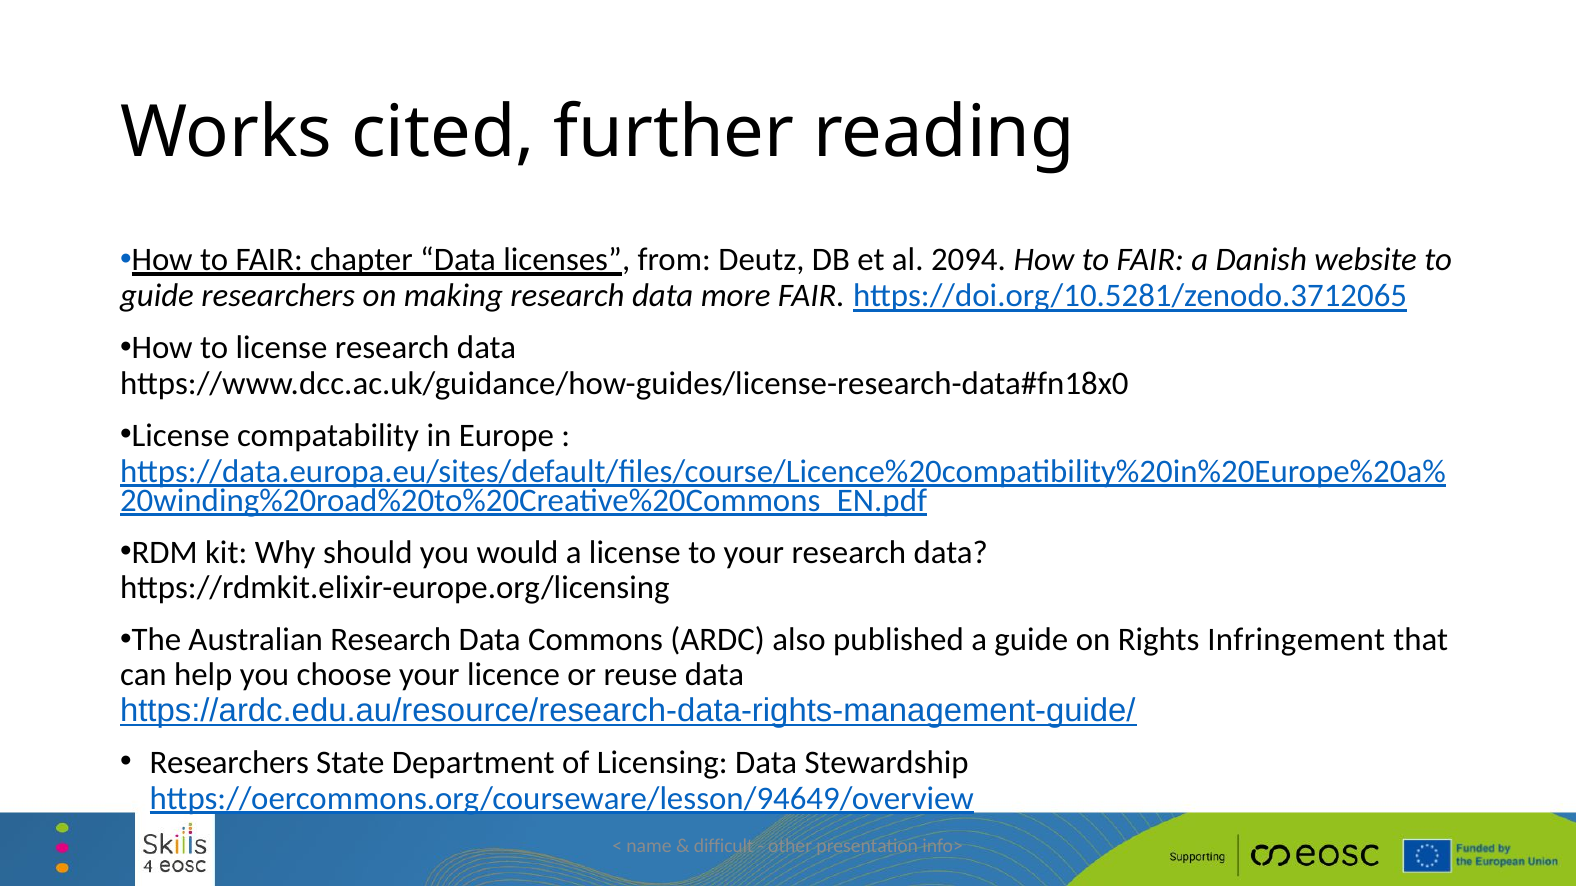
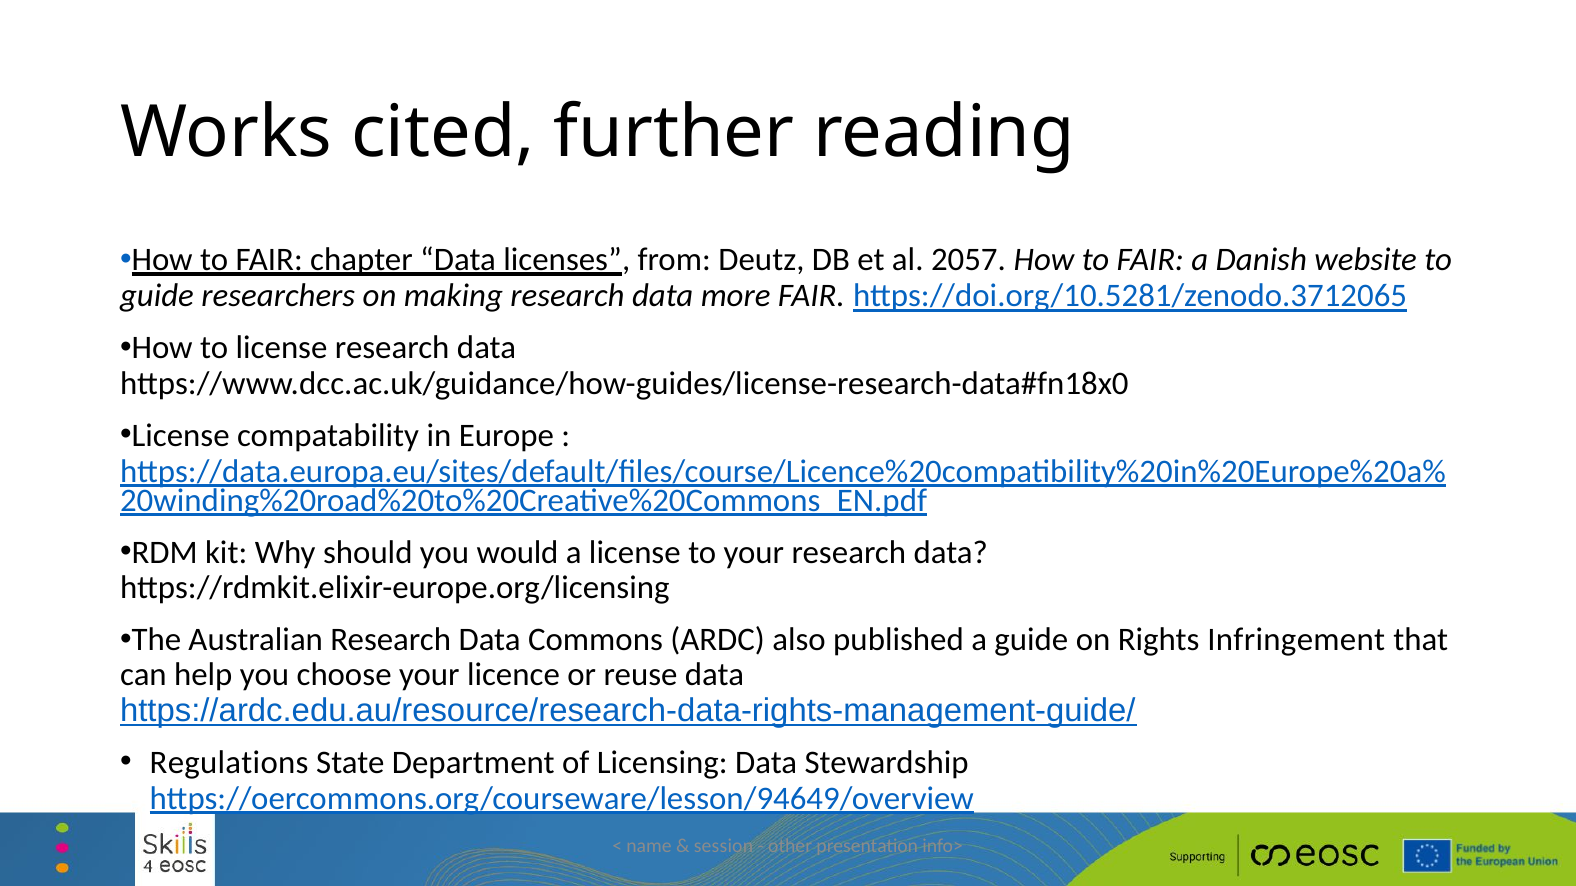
2094: 2094 -> 2057
Researchers at (229, 763): Researchers -> Regulations
difficult: difficult -> session
